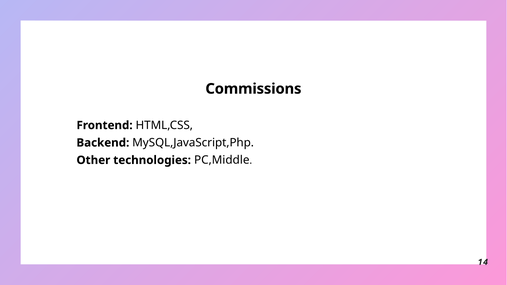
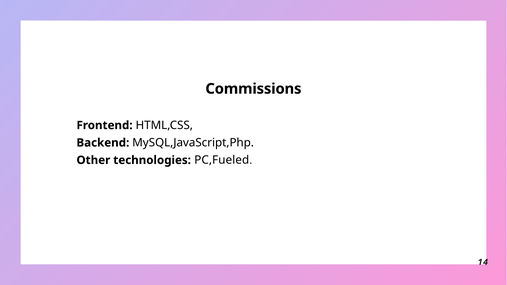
PC,Middle: PC,Middle -> PC,Fueled
